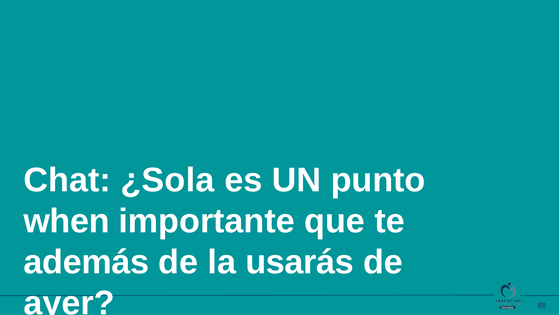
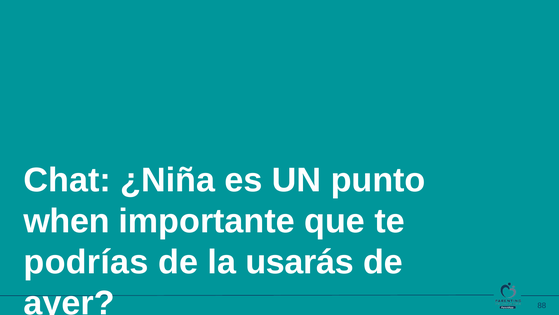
¿Sola: ¿Sola -> ¿Niña
además: además -> podrías
